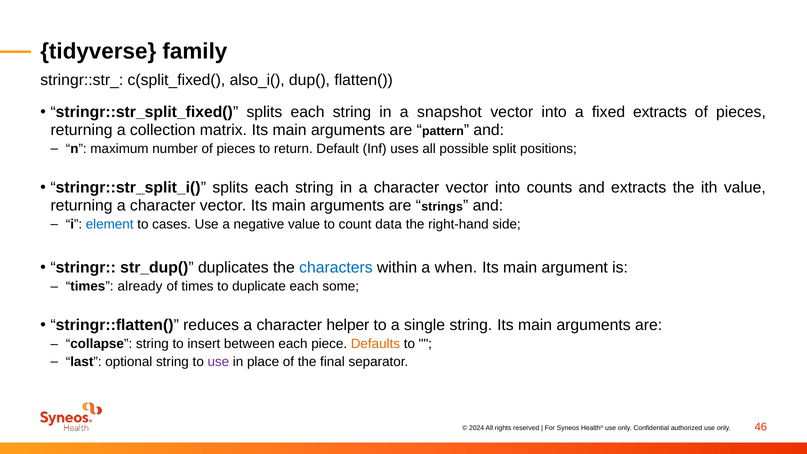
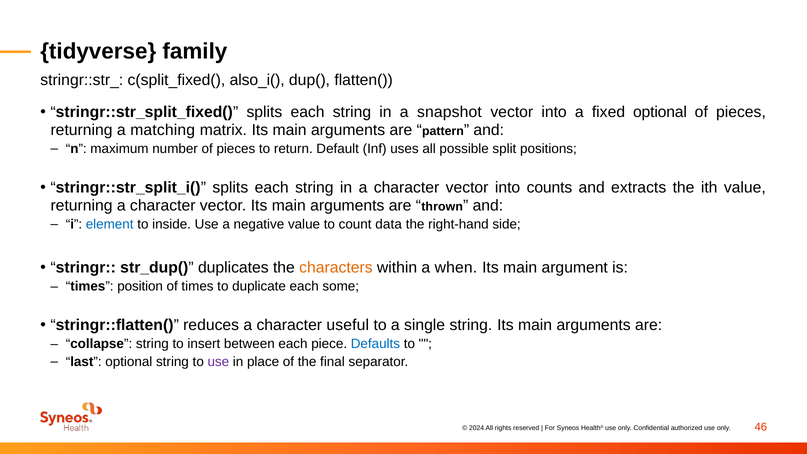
fixed extracts: extracts -> optional
collection: collection -> matching
strings: strings -> thrown
cases: cases -> inside
characters colour: blue -> orange
already: already -> position
helper: helper -> useful
Defaults colour: orange -> blue
